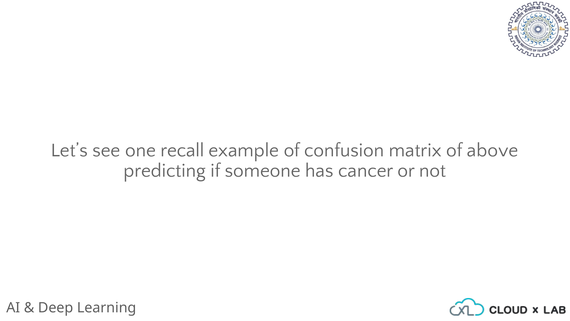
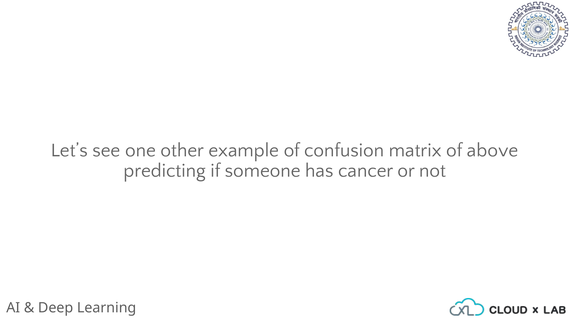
recall: recall -> other
